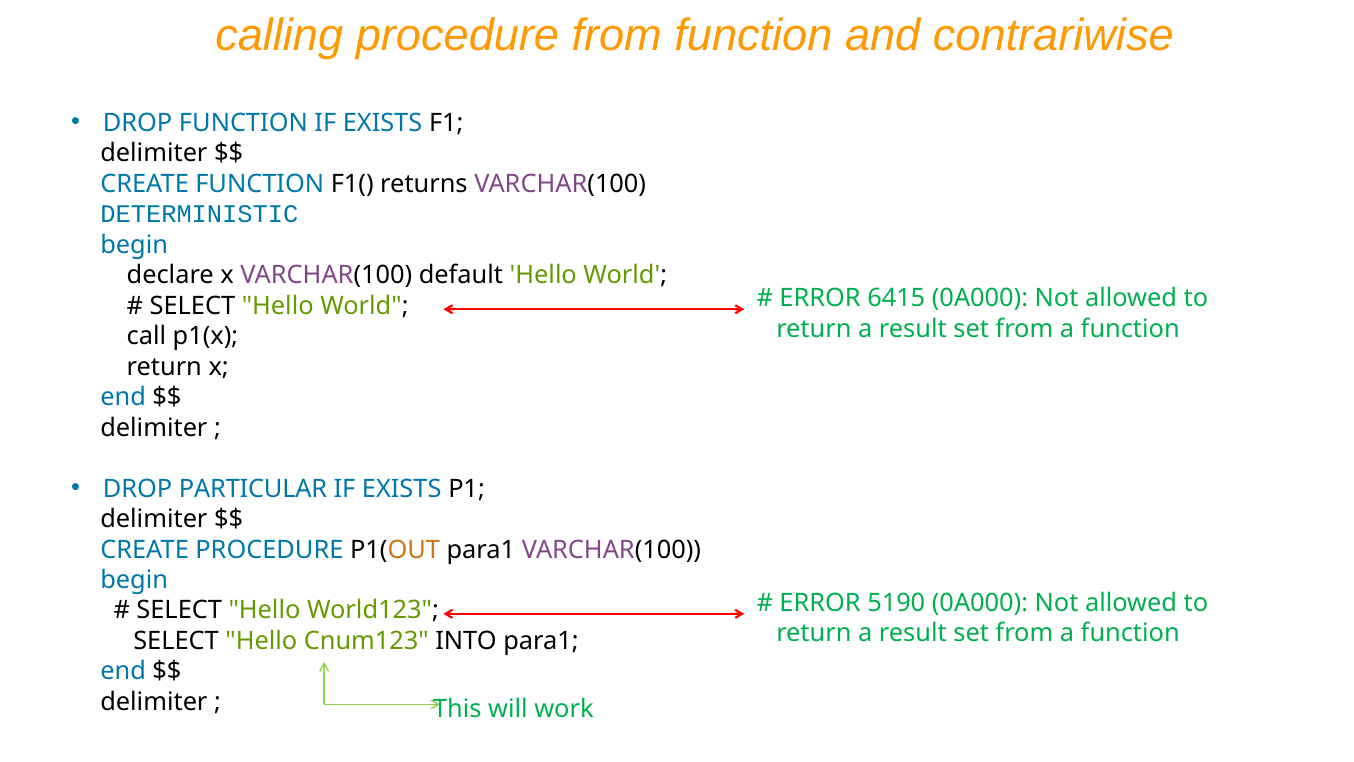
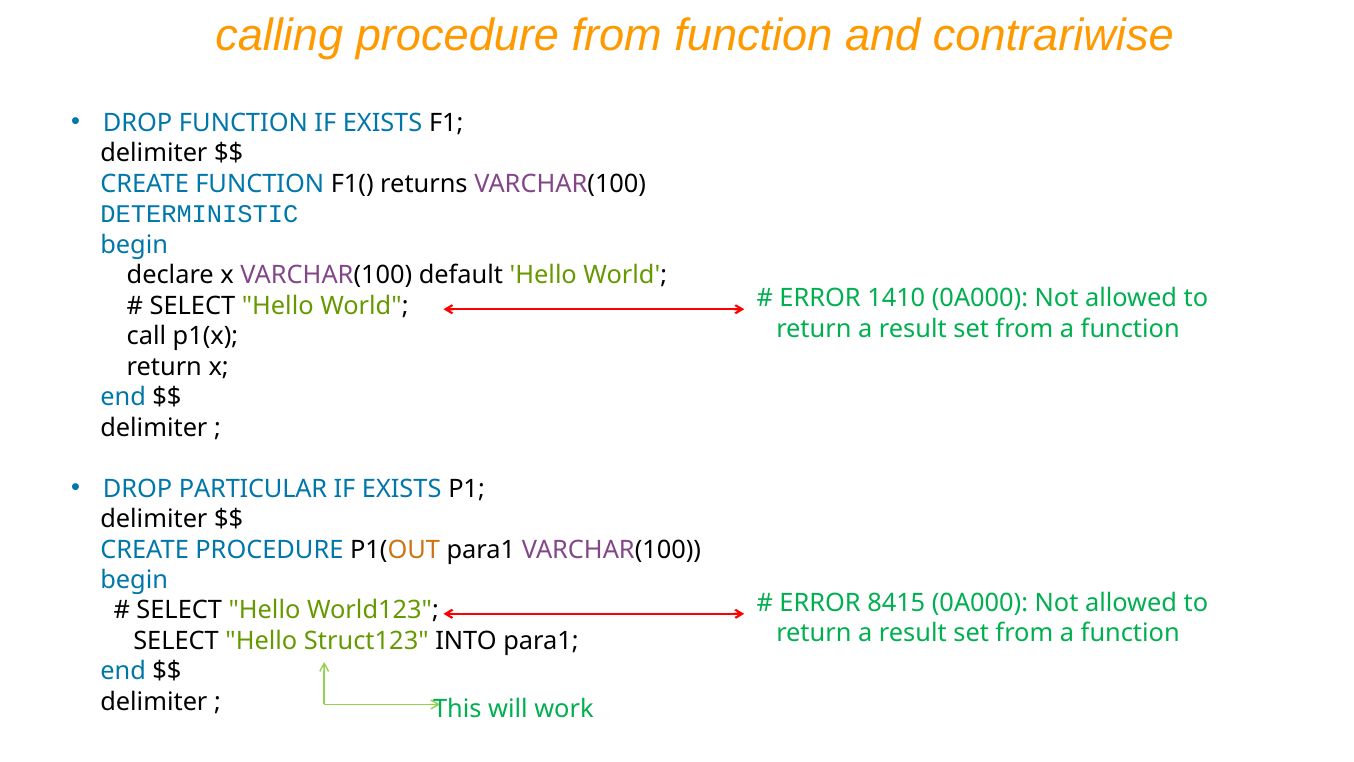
6415: 6415 -> 1410
5190: 5190 -> 8415
Cnum123: Cnum123 -> Struct123
